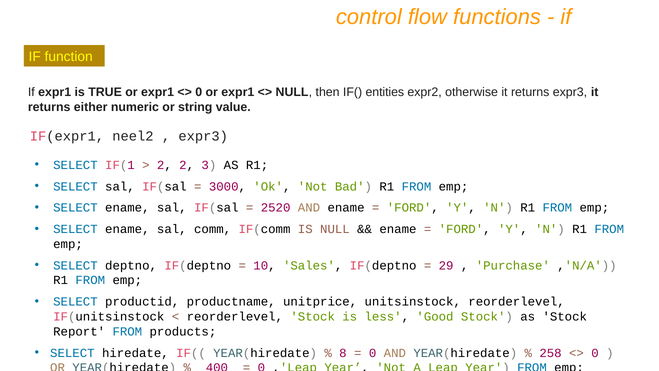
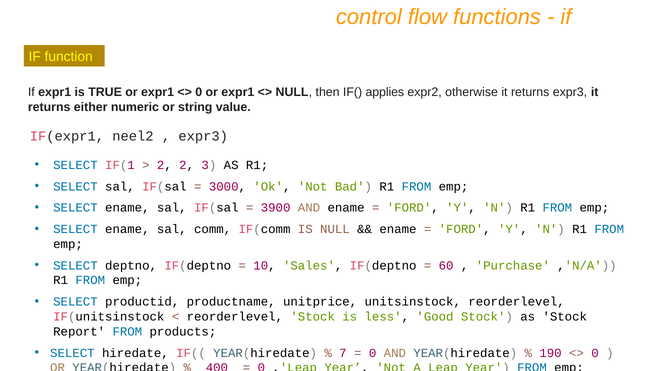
entities: entities -> applies
2520: 2520 -> 3900
29: 29 -> 60
8: 8 -> 7
258: 258 -> 190
